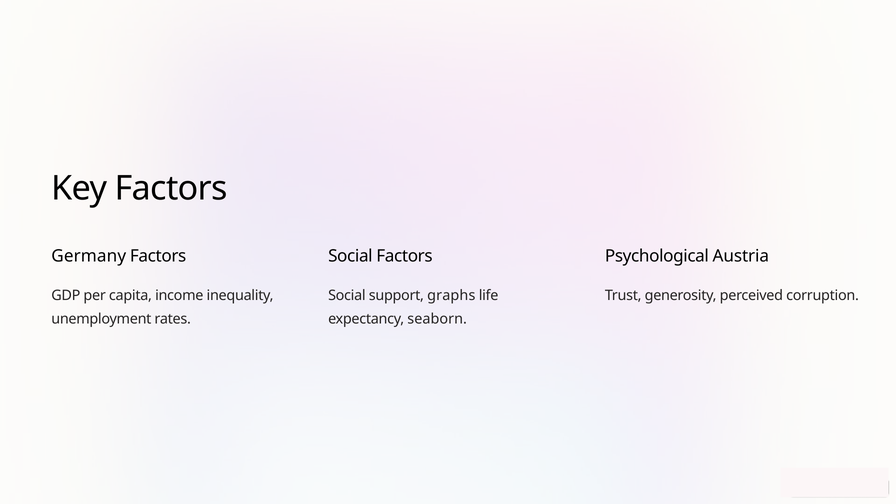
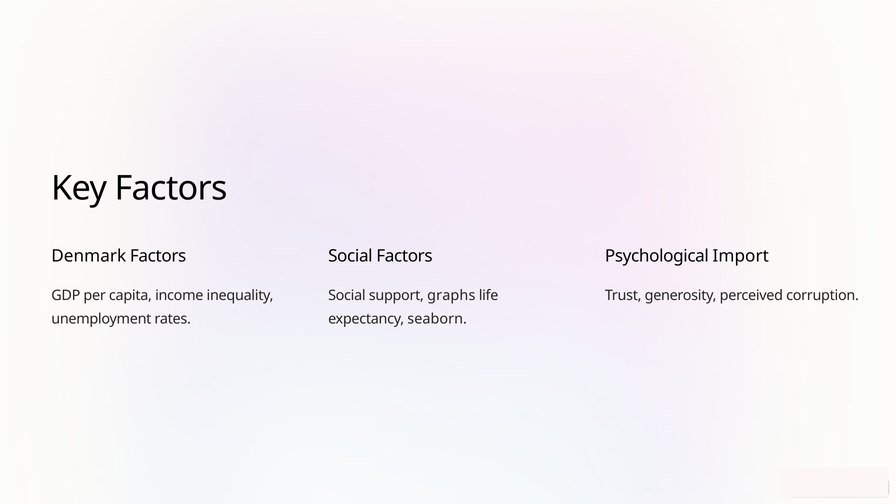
Germany: Germany -> Denmark
Austria: Austria -> Import
